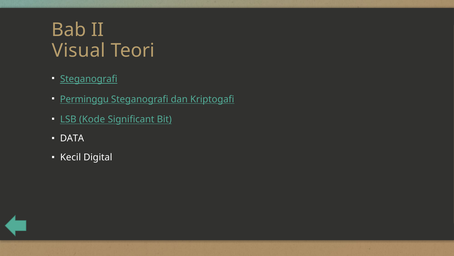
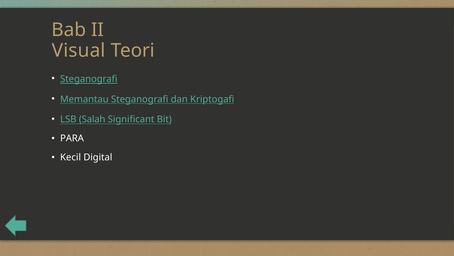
Perminggu: Perminggu -> Memantau
Kode: Kode -> Salah
DATA: DATA -> PARA
